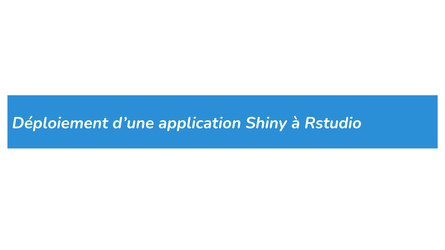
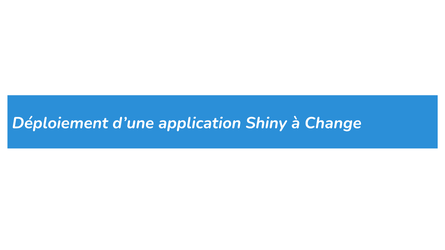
Rstudio: Rstudio -> Change
